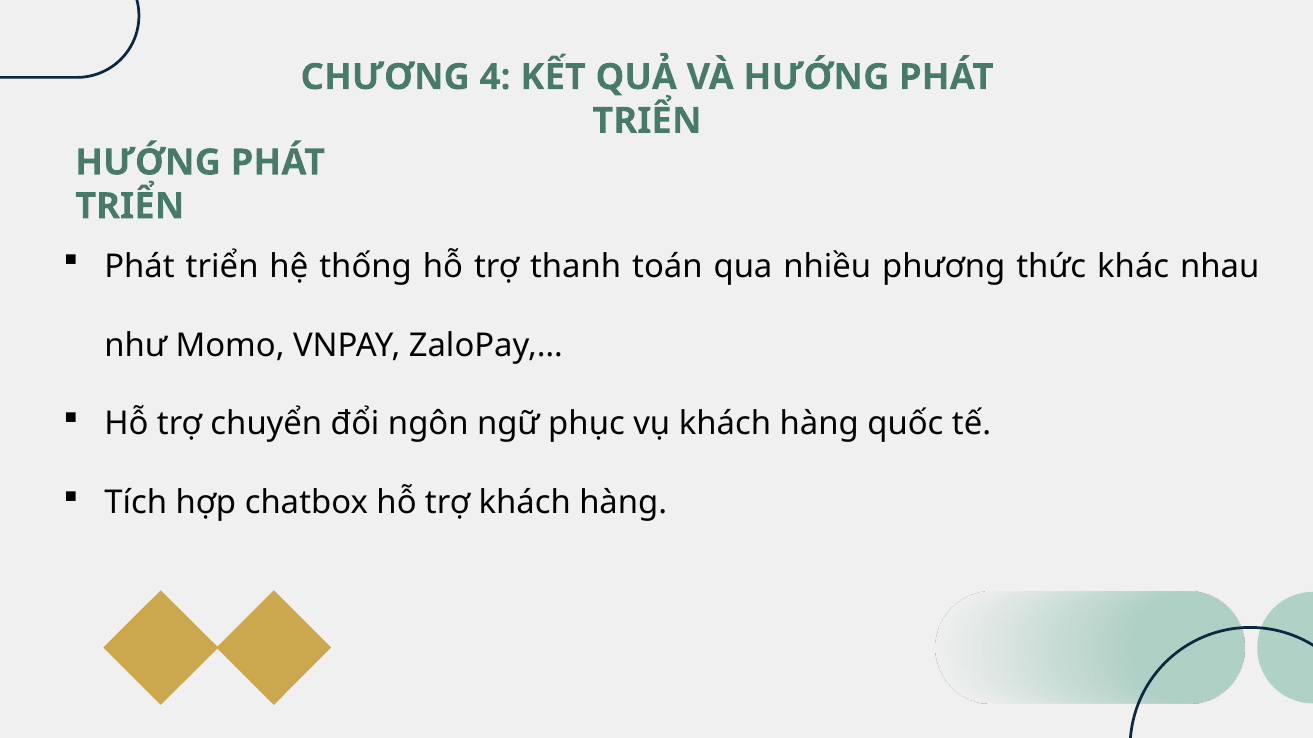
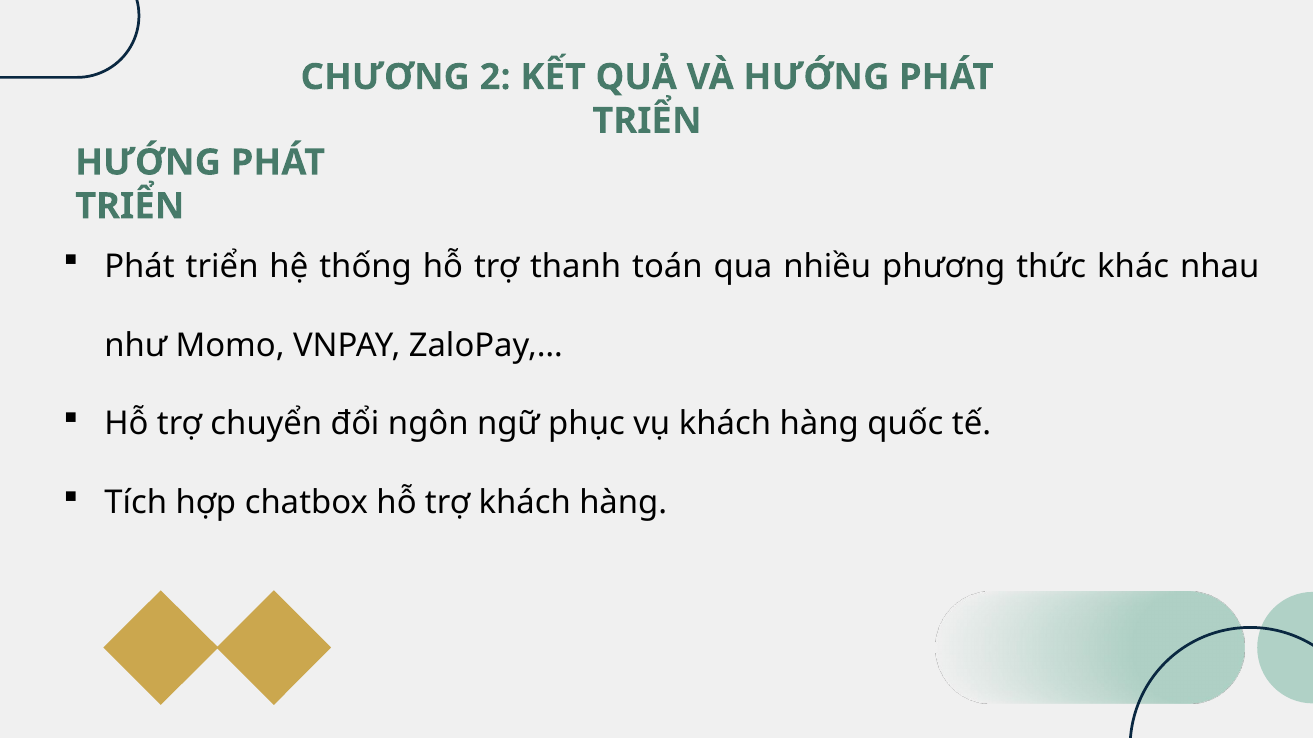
4: 4 -> 2
